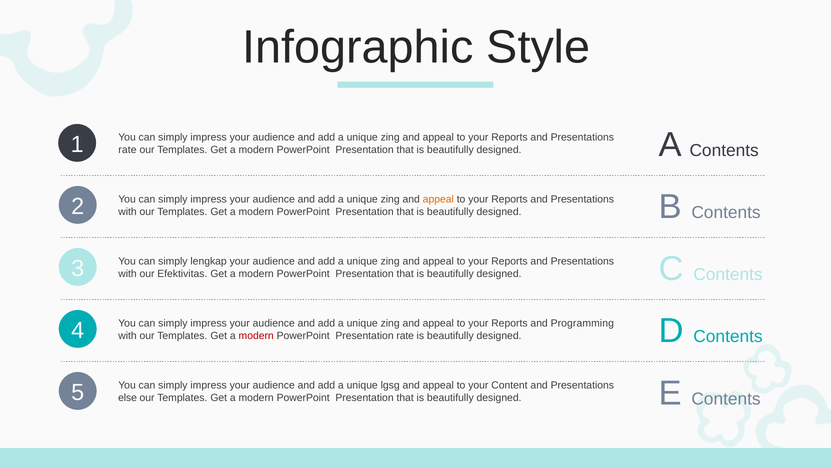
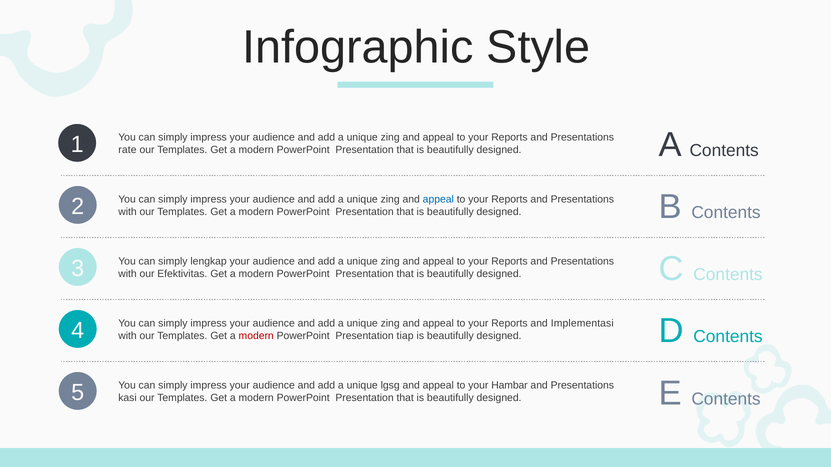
appeal at (438, 199) colour: orange -> blue
Programming: Programming -> Implementasi
Presentation rate: rate -> tiap
Content: Content -> Hambar
else: else -> kasi
